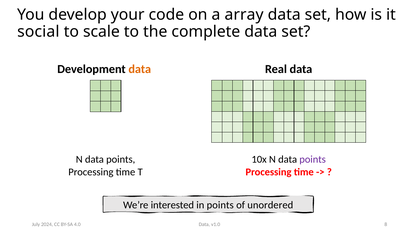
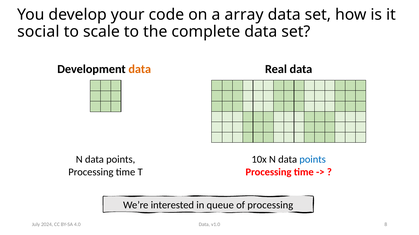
points at (313, 160) colour: purple -> blue
in points: points -> queue
of unordered: unordered -> processing
